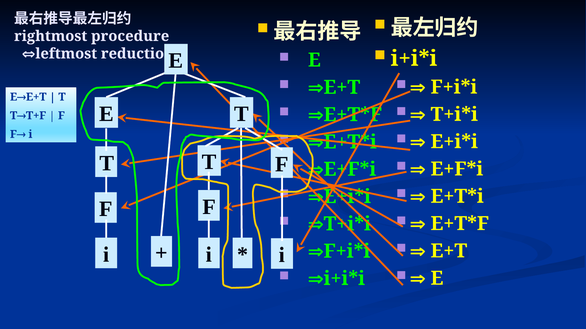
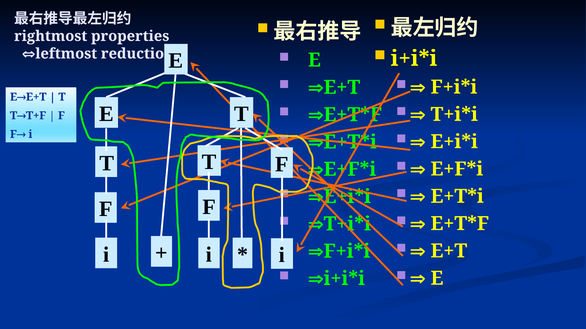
procedure: procedure -> properties
